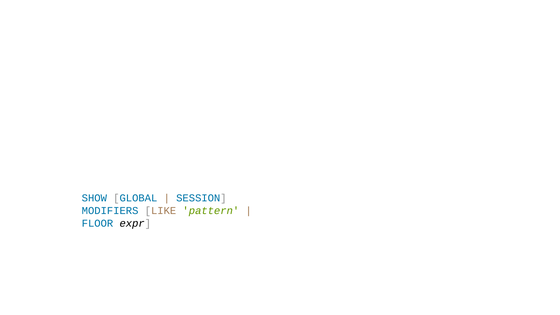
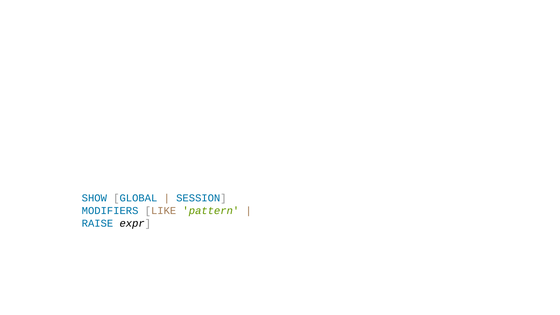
FLOOR: FLOOR -> RAISE
